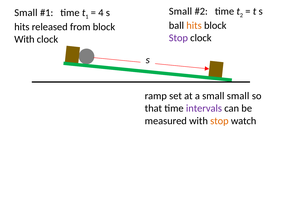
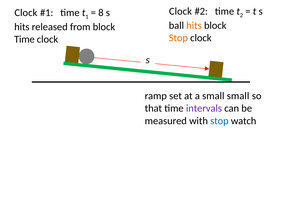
Small at (180, 11): Small -> Clock
Small at (26, 13): Small -> Clock
4: 4 -> 8
Stop at (178, 38) colour: purple -> orange
With at (24, 39): With -> Time
stop at (219, 121) colour: orange -> blue
